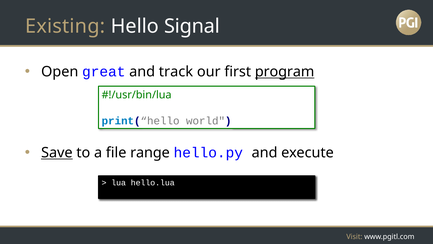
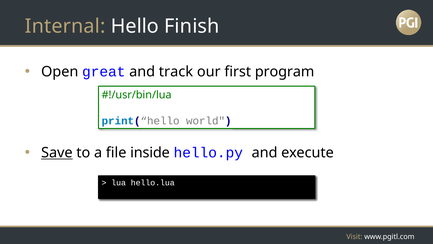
Existing: Existing -> Internal
Signal: Signal -> Finish
program underline: present -> none
range: range -> inside
